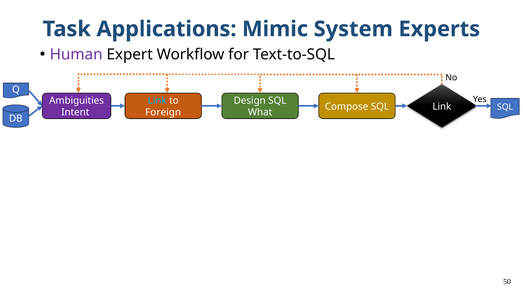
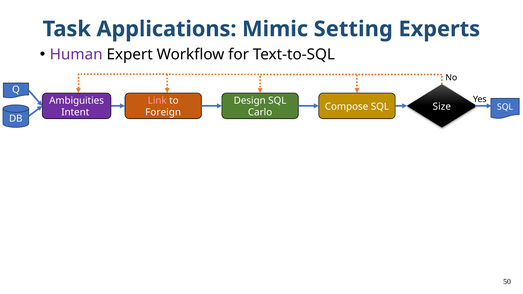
System: System -> Setting
Link at (157, 101) colour: light blue -> pink
SQL Link: Link -> Size
What: What -> Carlo
